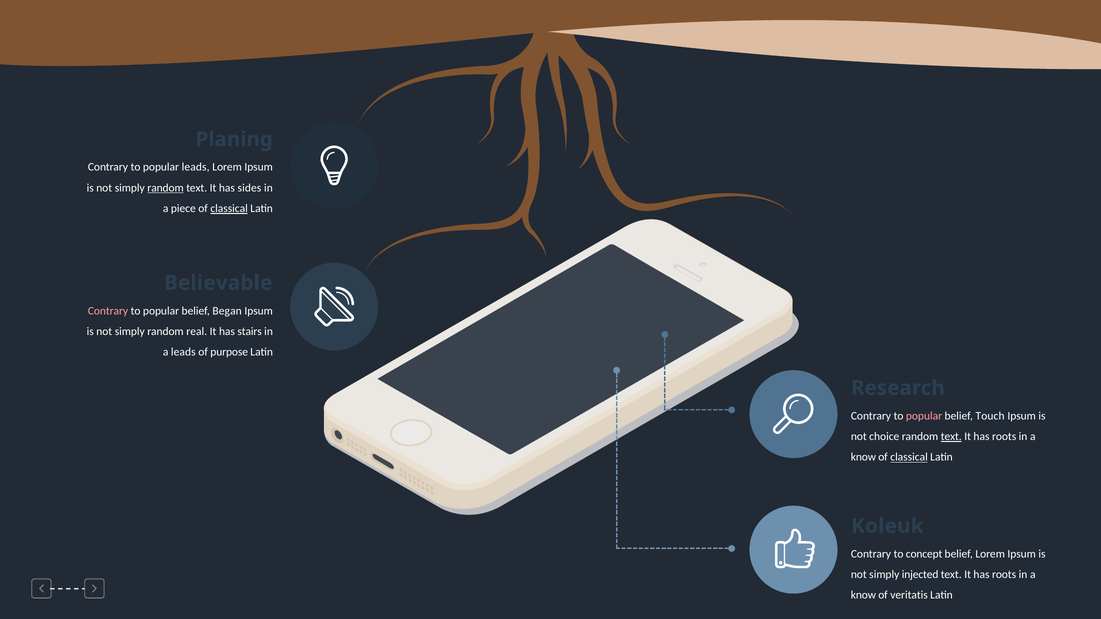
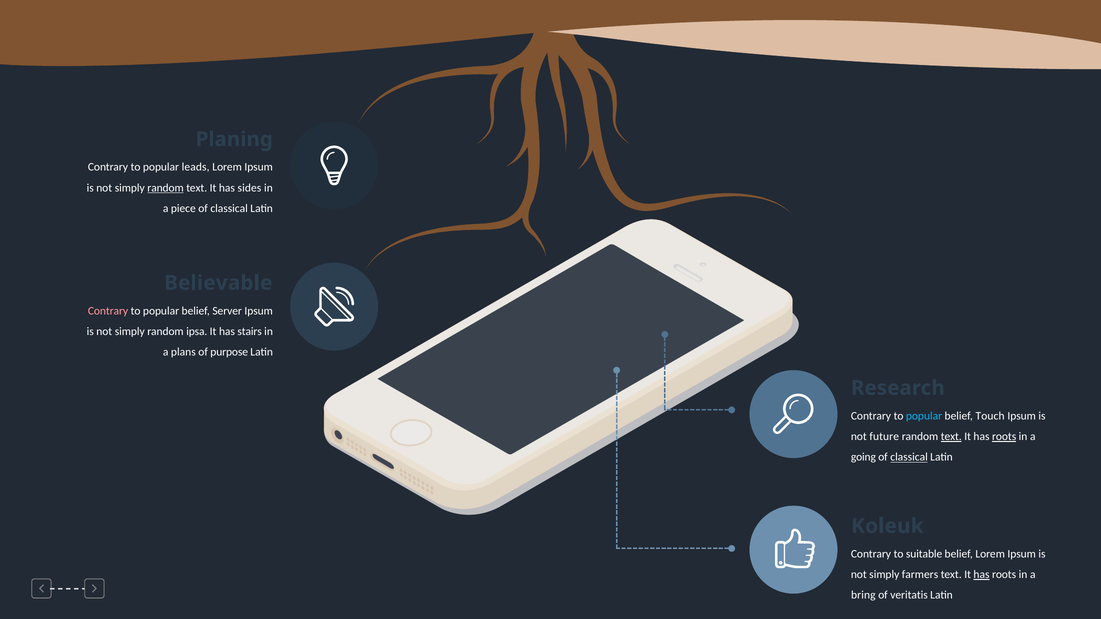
classical at (229, 209) underline: present -> none
Began: Began -> Server
real: real -> ipsa
a leads: leads -> plans
popular at (924, 416) colour: pink -> light blue
choice: choice -> future
roots at (1004, 437) underline: none -> present
know at (863, 457): know -> going
concept: concept -> suitable
injected: injected -> farmers
has at (982, 575) underline: none -> present
know at (863, 595): know -> bring
